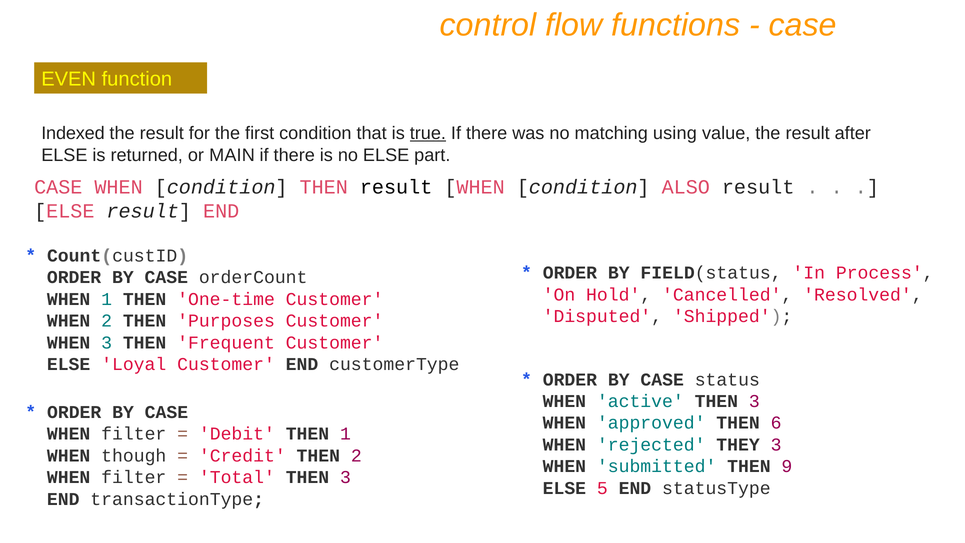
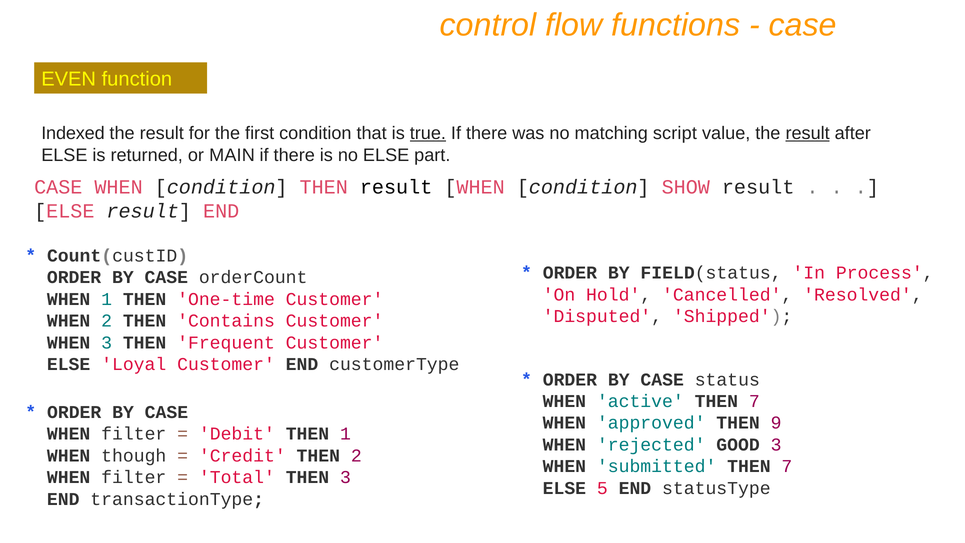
using: using -> script
result at (808, 133) underline: none -> present
ALSO: ALSO -> SHOW
Purposes: Purposes -> Contains
active THEN 3: 3 -> 7
6: 6 -> 9
THEY: THEY -> GOOD
submitted THEN 9: 9 -> 7
